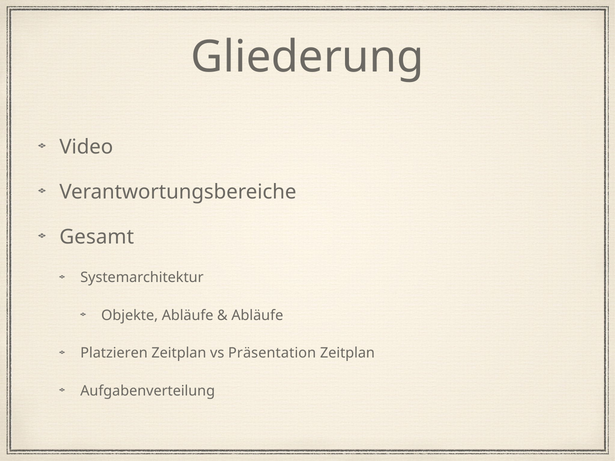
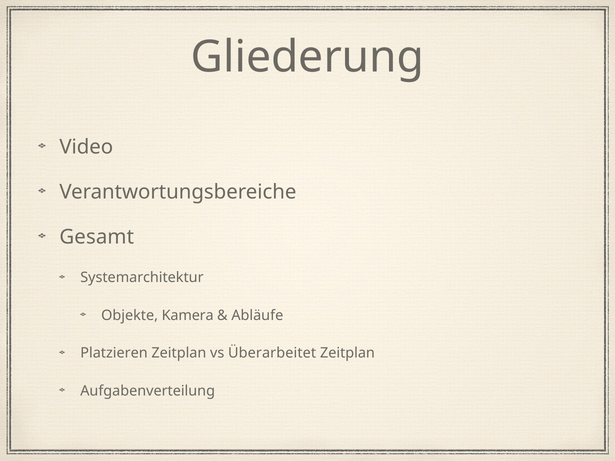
Objekte Abläufe: Abläufe -> Kamera
Präsentation: Präsentation -> Überarbeitet
